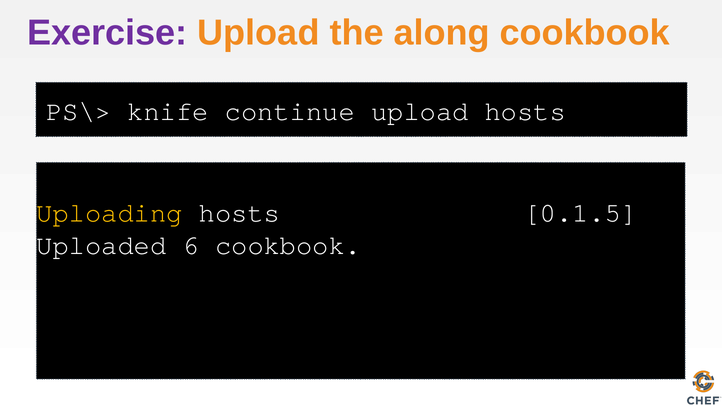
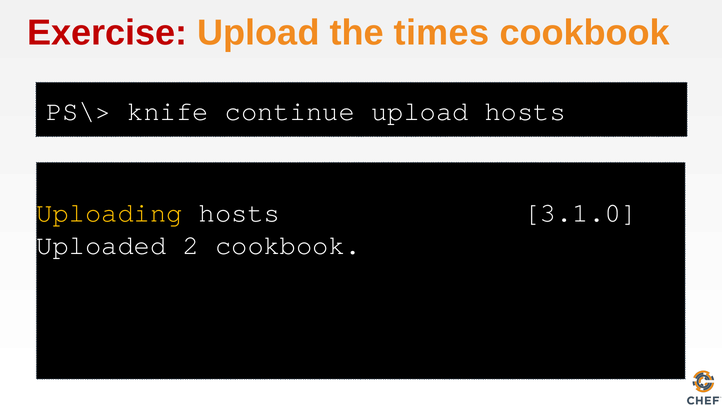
Exercise colour: purple -> red
along: along -> times
0.1.5: 0.1.5 -> 3.1.0
6: 6 -> 2
